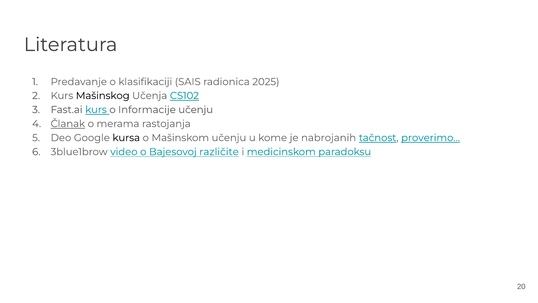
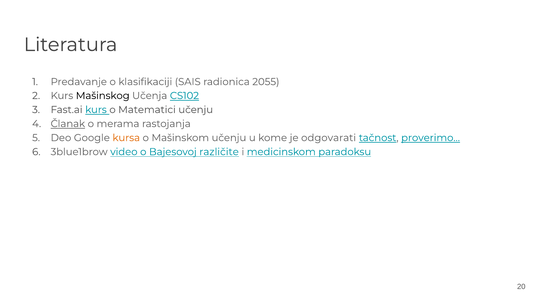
2025: 2025 -> 2055
Informacije: Informacije -> Matematici
kursa colour: black -> orange
nabrojanih: nabrojanih -> odgovarati
